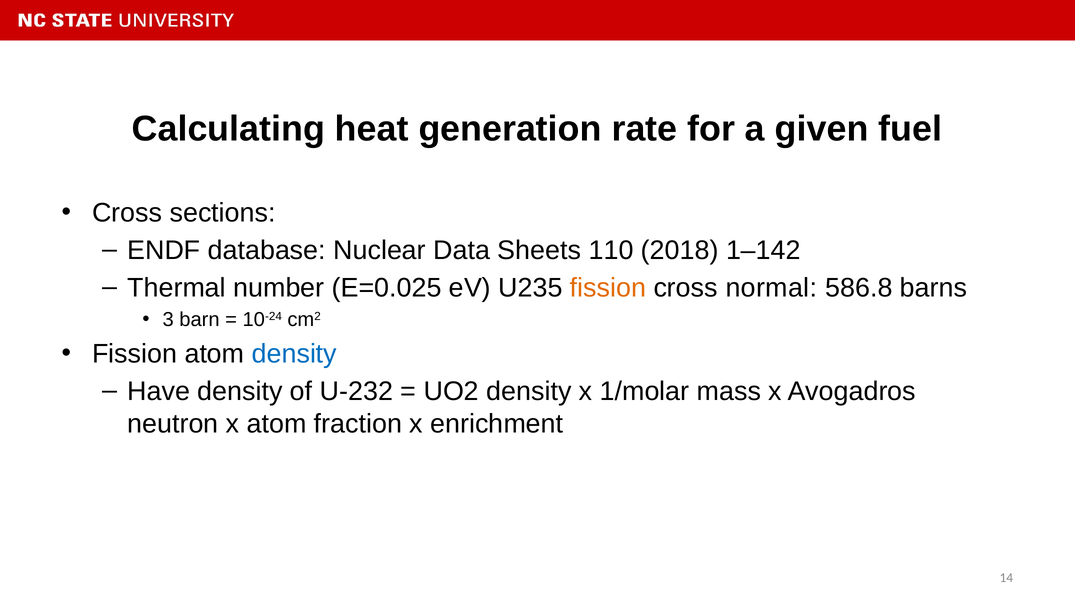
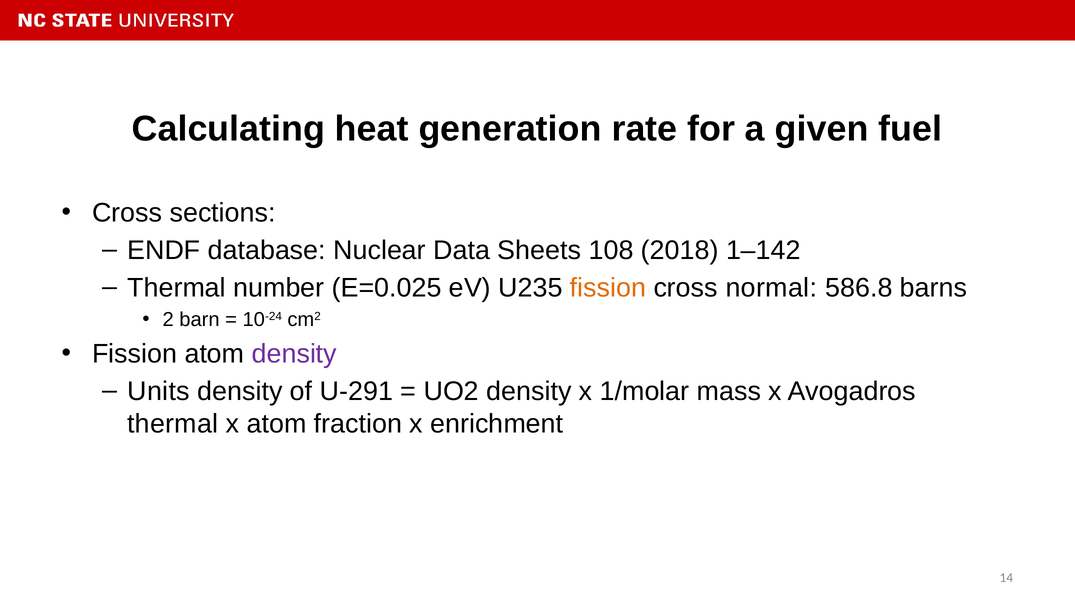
110: 110 -> 108
3: 3 -> 2
density at (294, 354) colour: blue -> purple
Have: Have -> Units
U-232: U-232 -> U-291
neutron at (173, 423): neutron -> thermal
